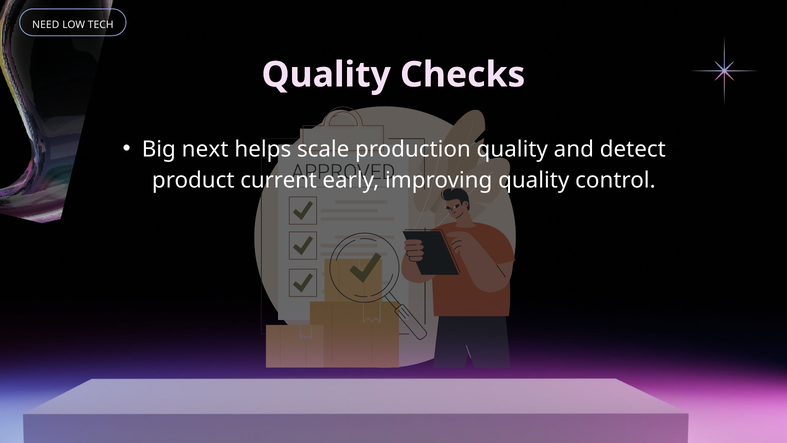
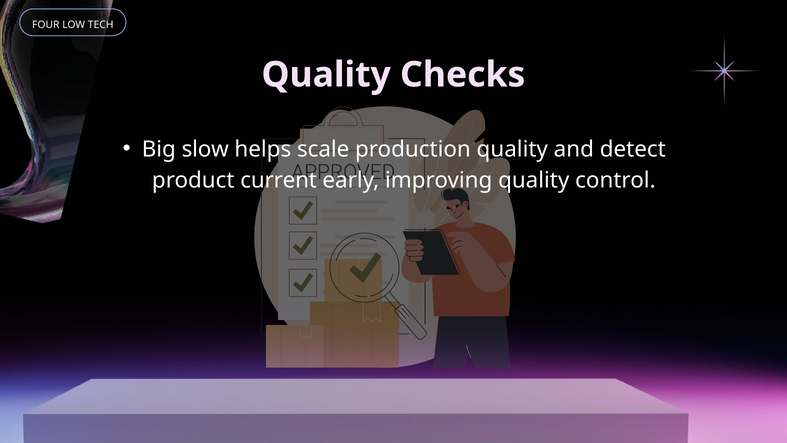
NEED: NEED -> FOUR
next: next -> slow
